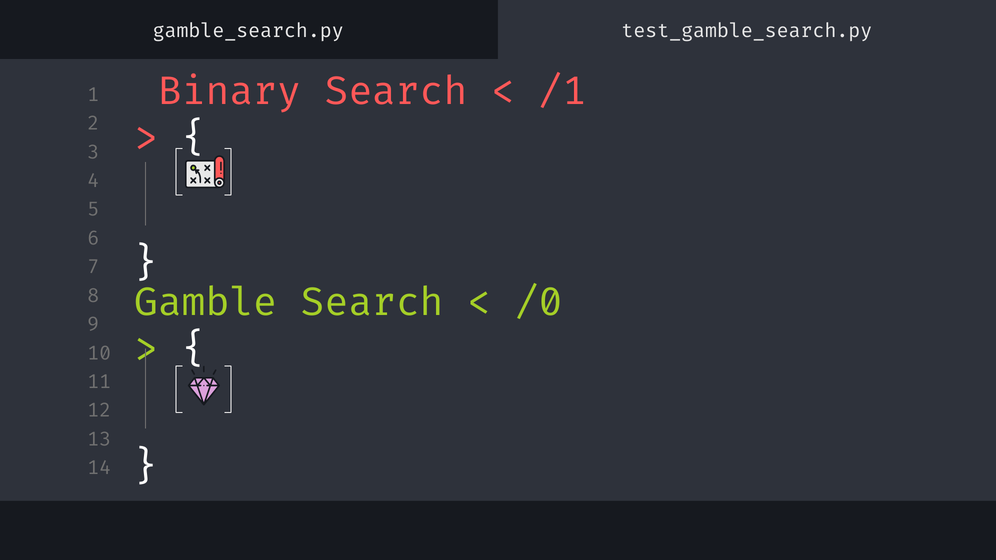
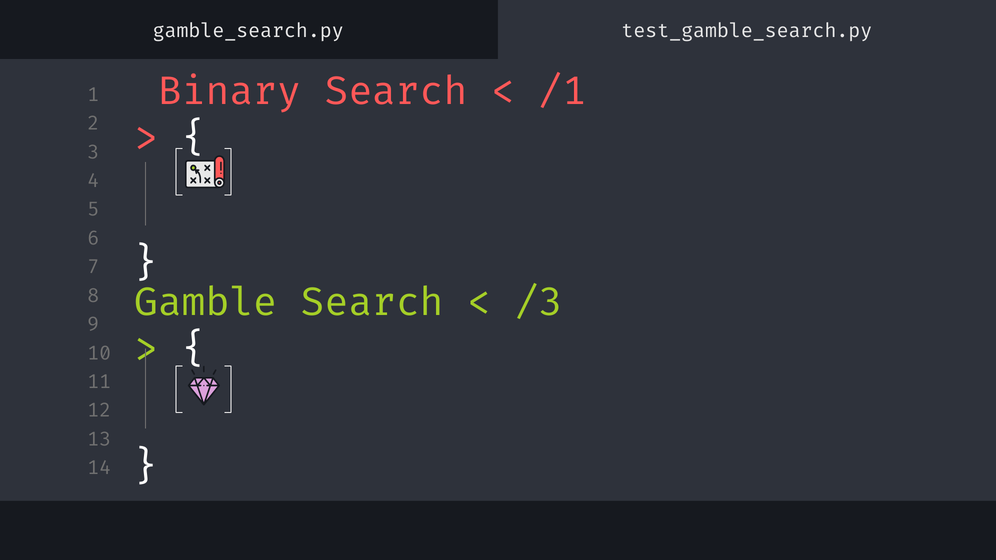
/0: /0 -> /3
